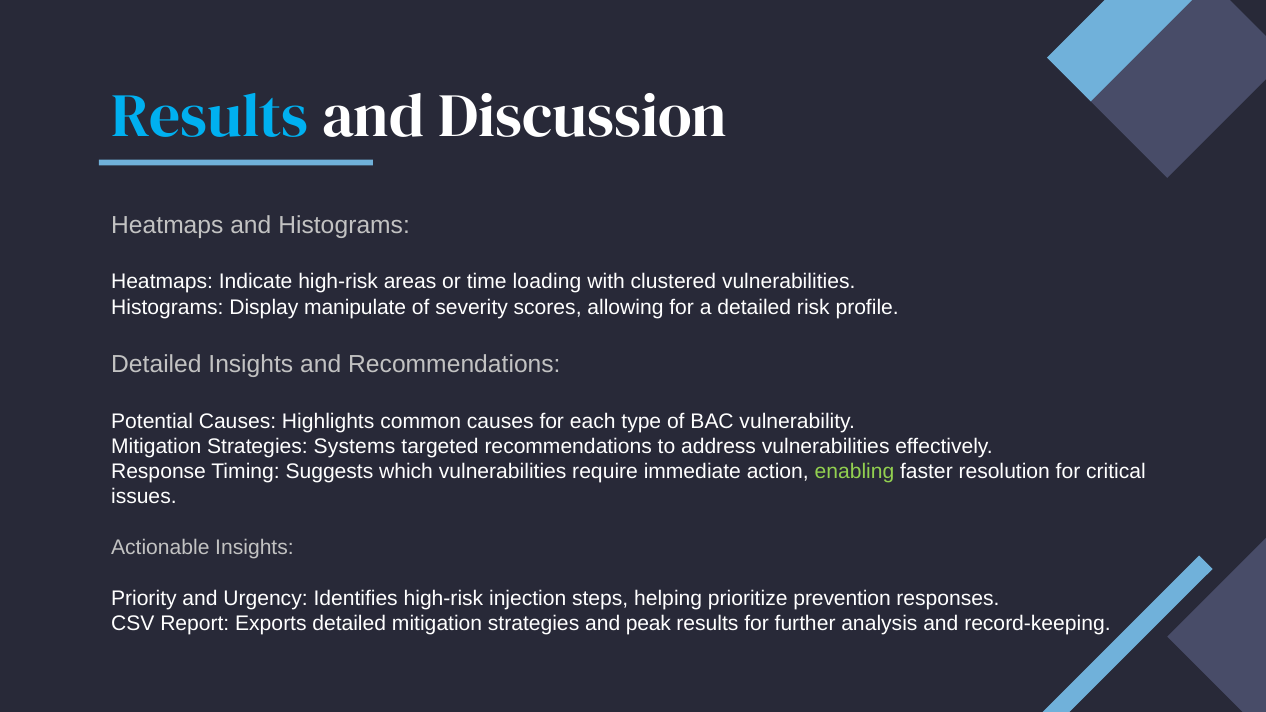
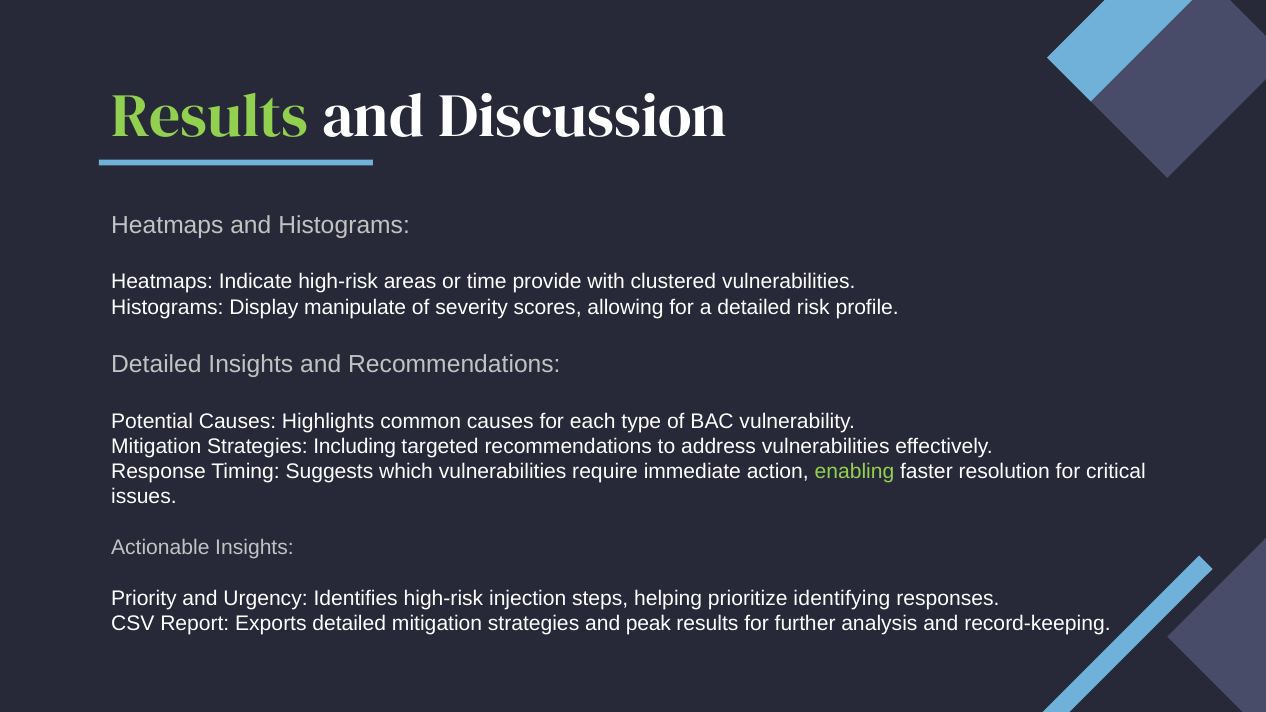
Results at (210, 116) colour: light blue -> light green
loading: loading -> provide
Systems: Systems -> Including
prevention: prevention -> identifying
